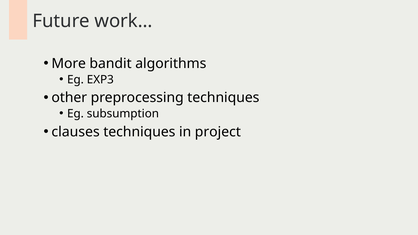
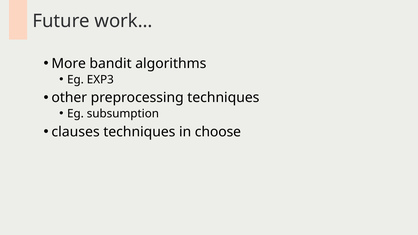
project: project -> choose
